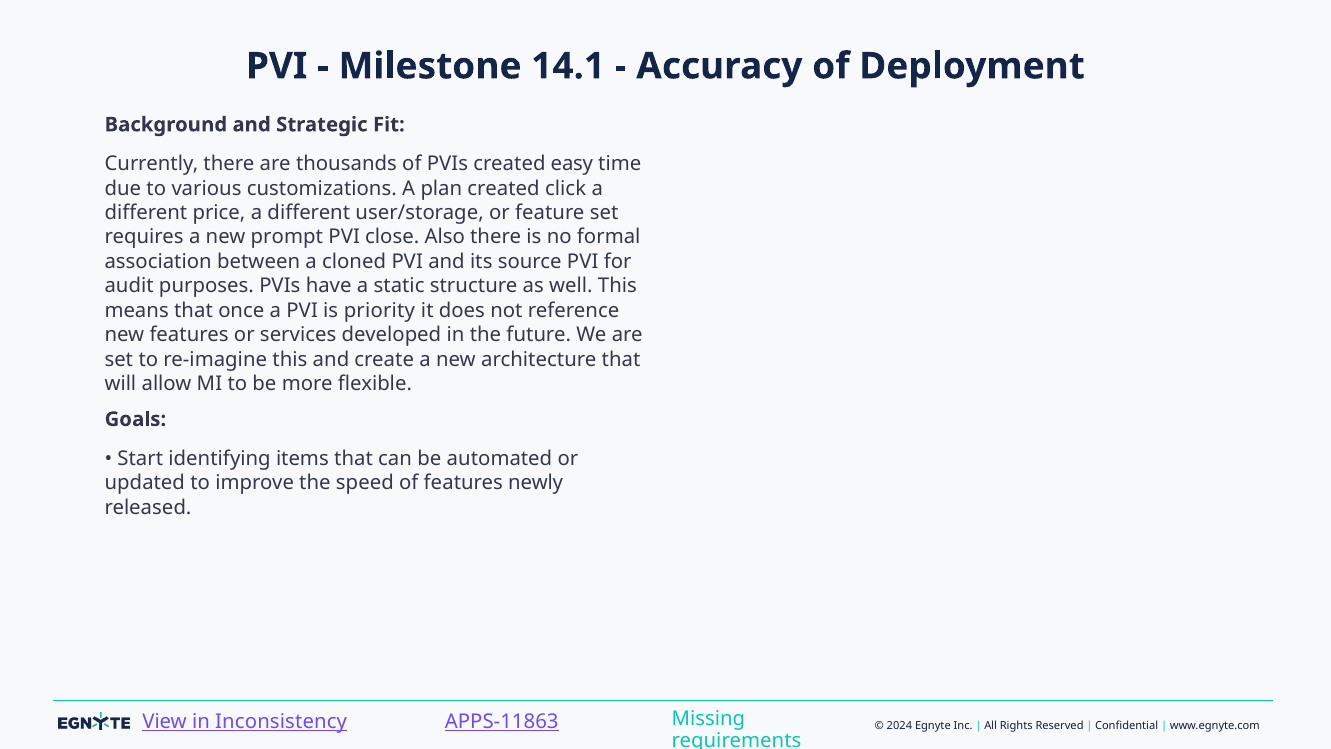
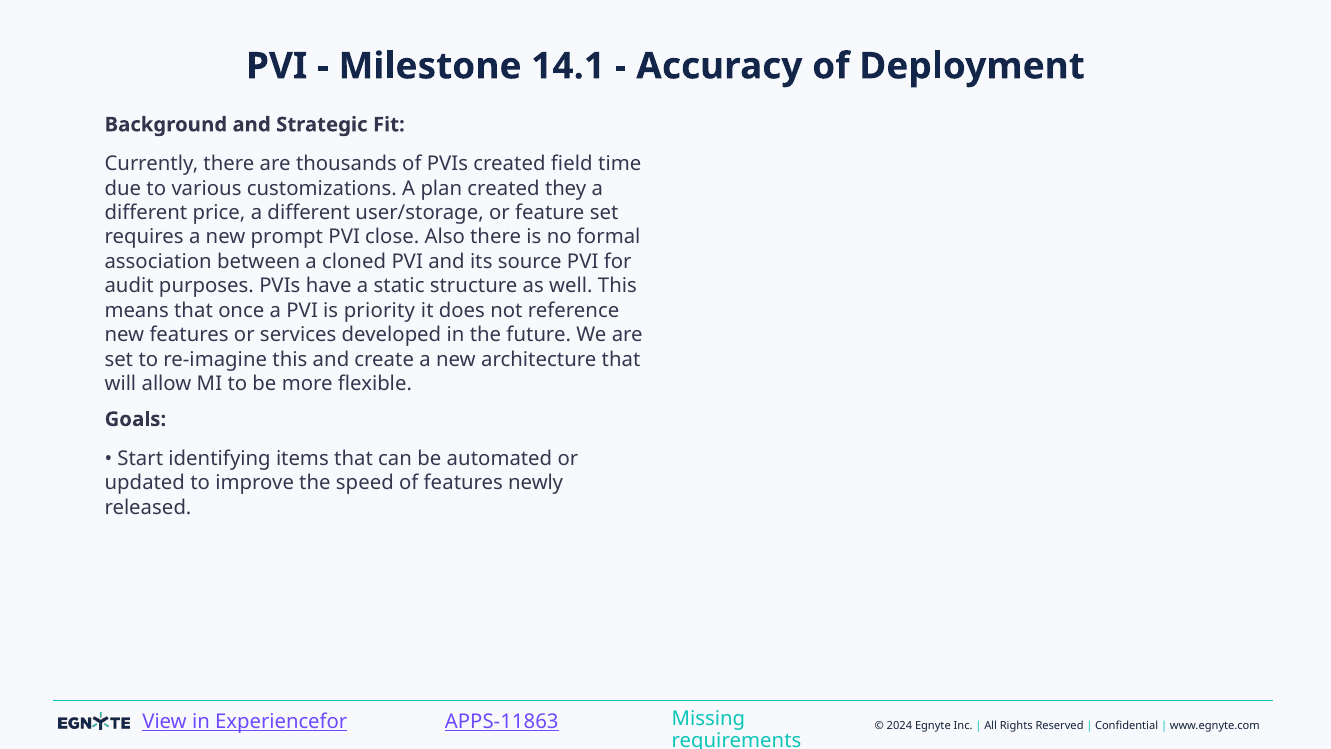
easy: easy -> field
click: click -> they
Inconsistency: Inconsistency -> Experiencefor
